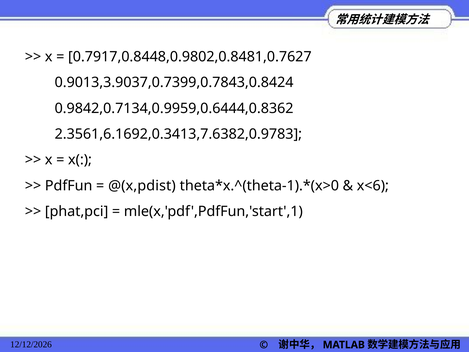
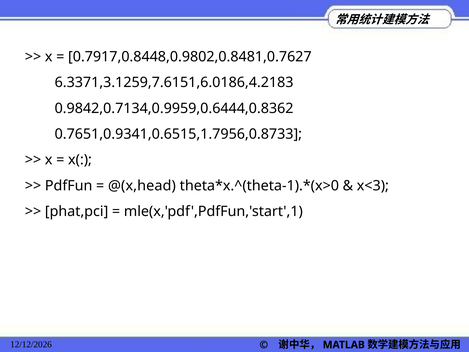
0.9013,3.9037,0.7399,0.7843,0.8424: 0.9013,3.9037,0.7399,0.7843,0.8424 -> 6.3371,3.1259,7.6151,6.0186,4.2183
2.3561,6.1692,0.3413,7.6382,0.9783: 2.3561,6.1692,0.3413,7.6382,0.9783 -> 0.7651,0.9341,0.6515,1.7956,0.8733
@(x,pdist: @(x,pdist -> @(x,head
x<6: x<6 -> x<3
